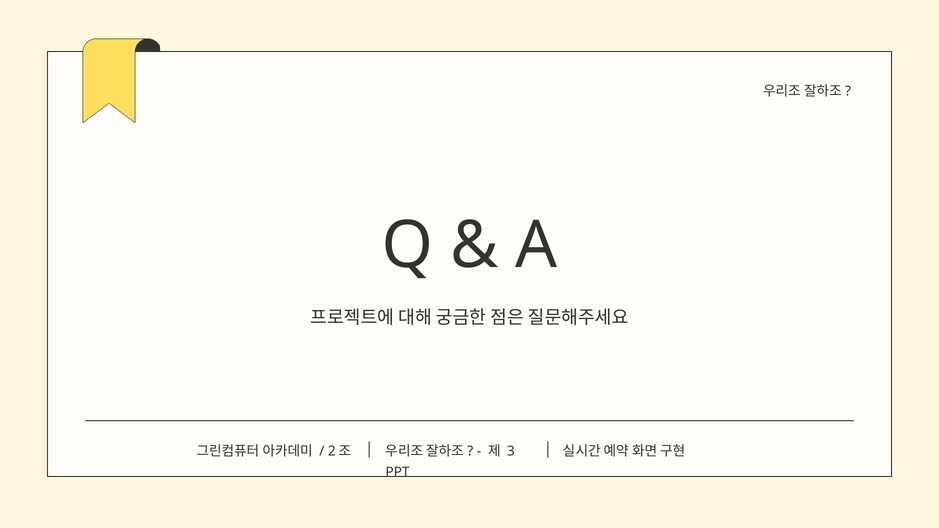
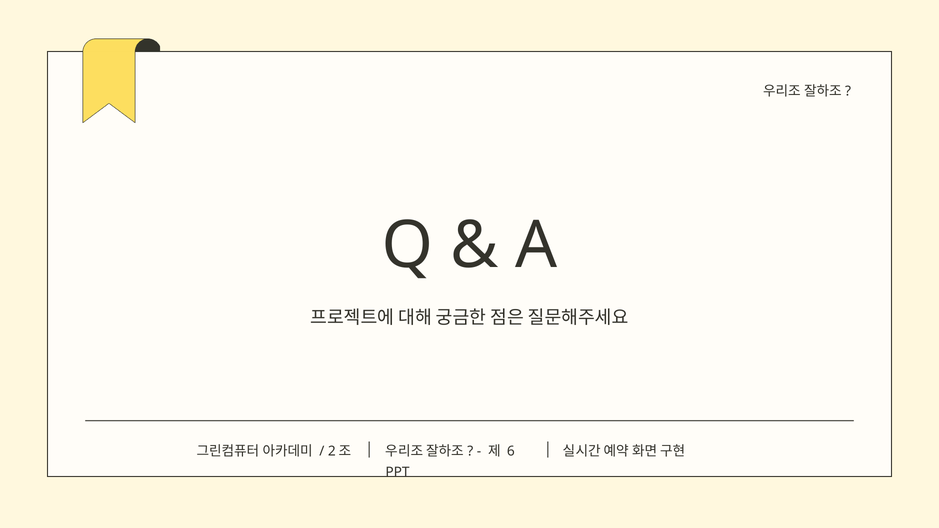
3: 3 -> 6
